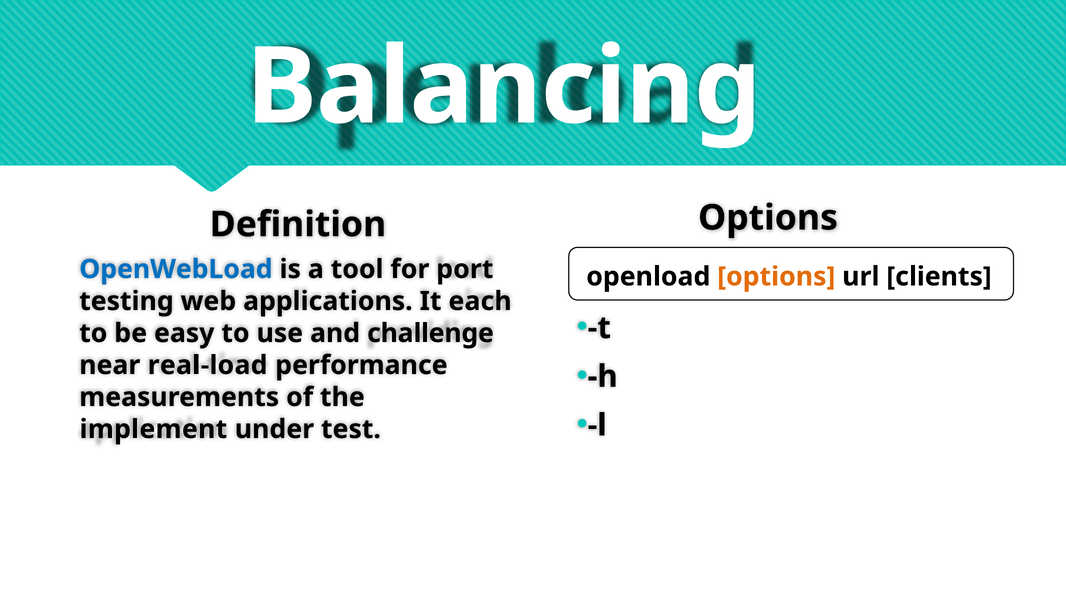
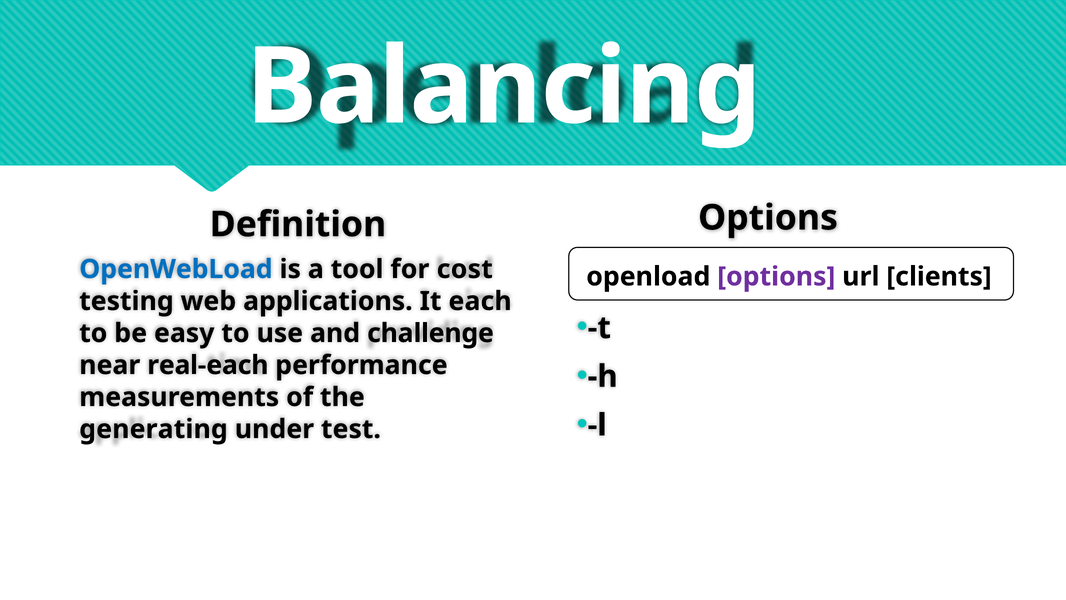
port: port -> cost
options at (776, 276) colour: orange -> purple
real-load: real-load -> real-each
implement: implement -> generating
